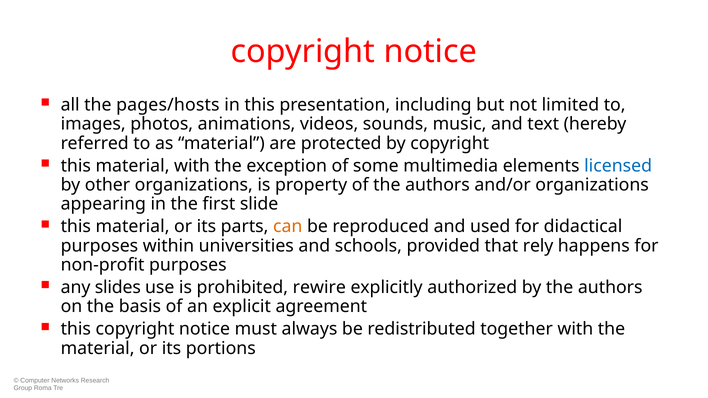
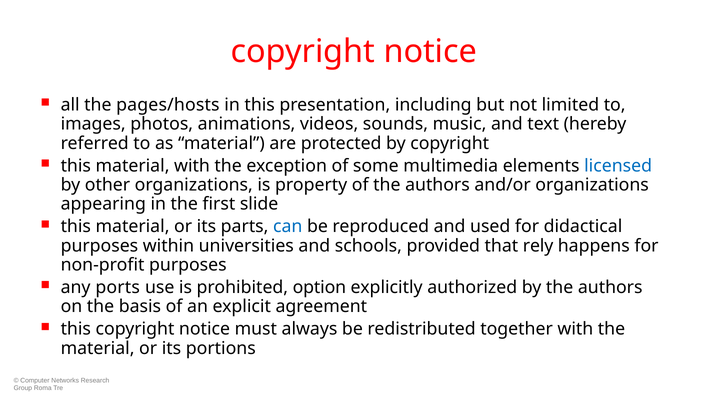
can colour: orange -> blue
slides: slides -> ports
rewire: rewire -> option
